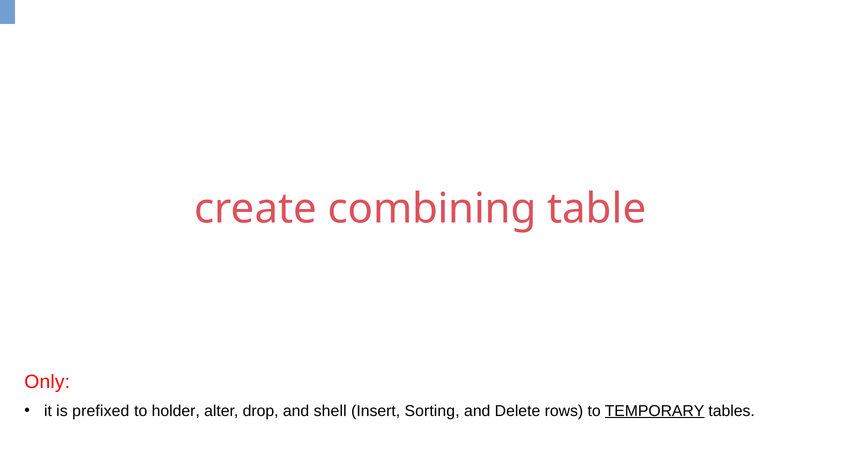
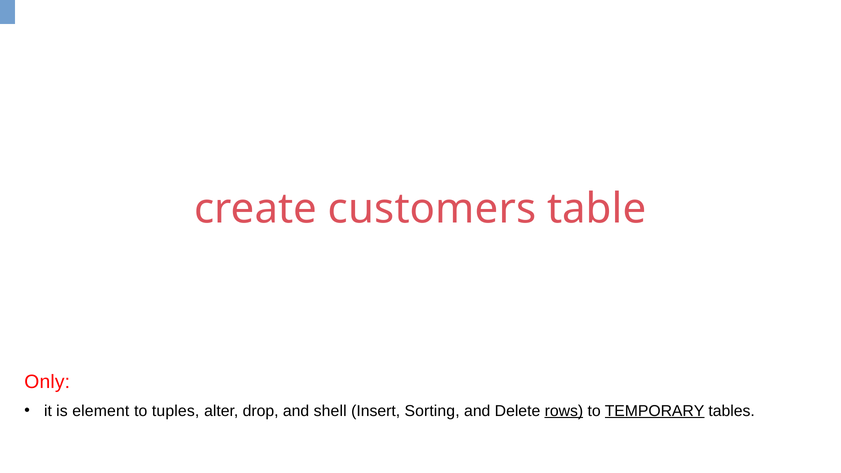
combining: combining -> customers
prefixed: prefixed -> element
holder: holder -> tuples
rows underline: none -> present
